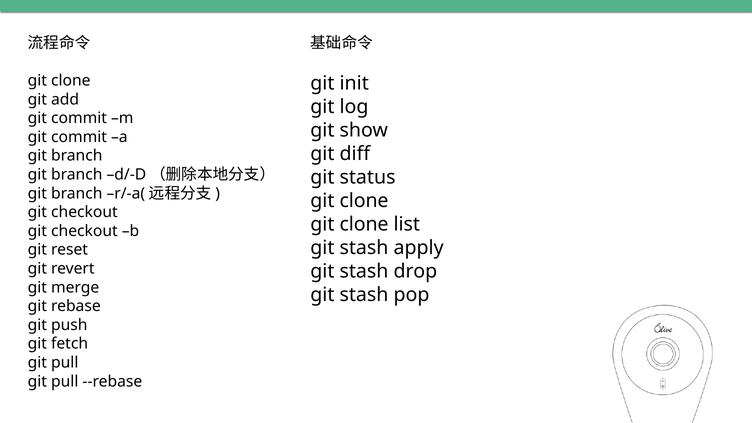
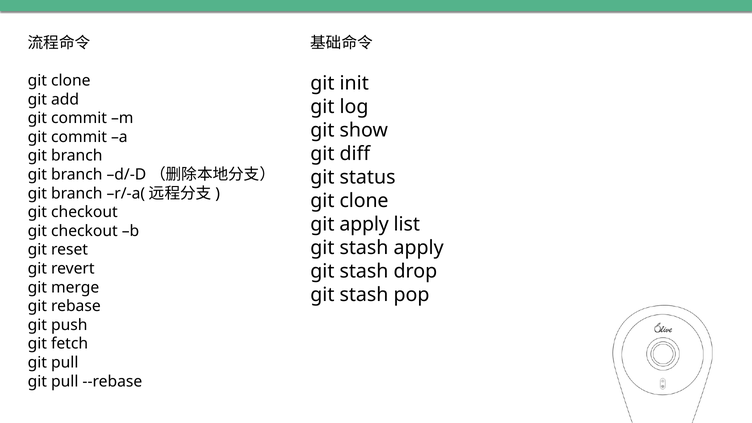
clone at (364, 224): clone -> apply
